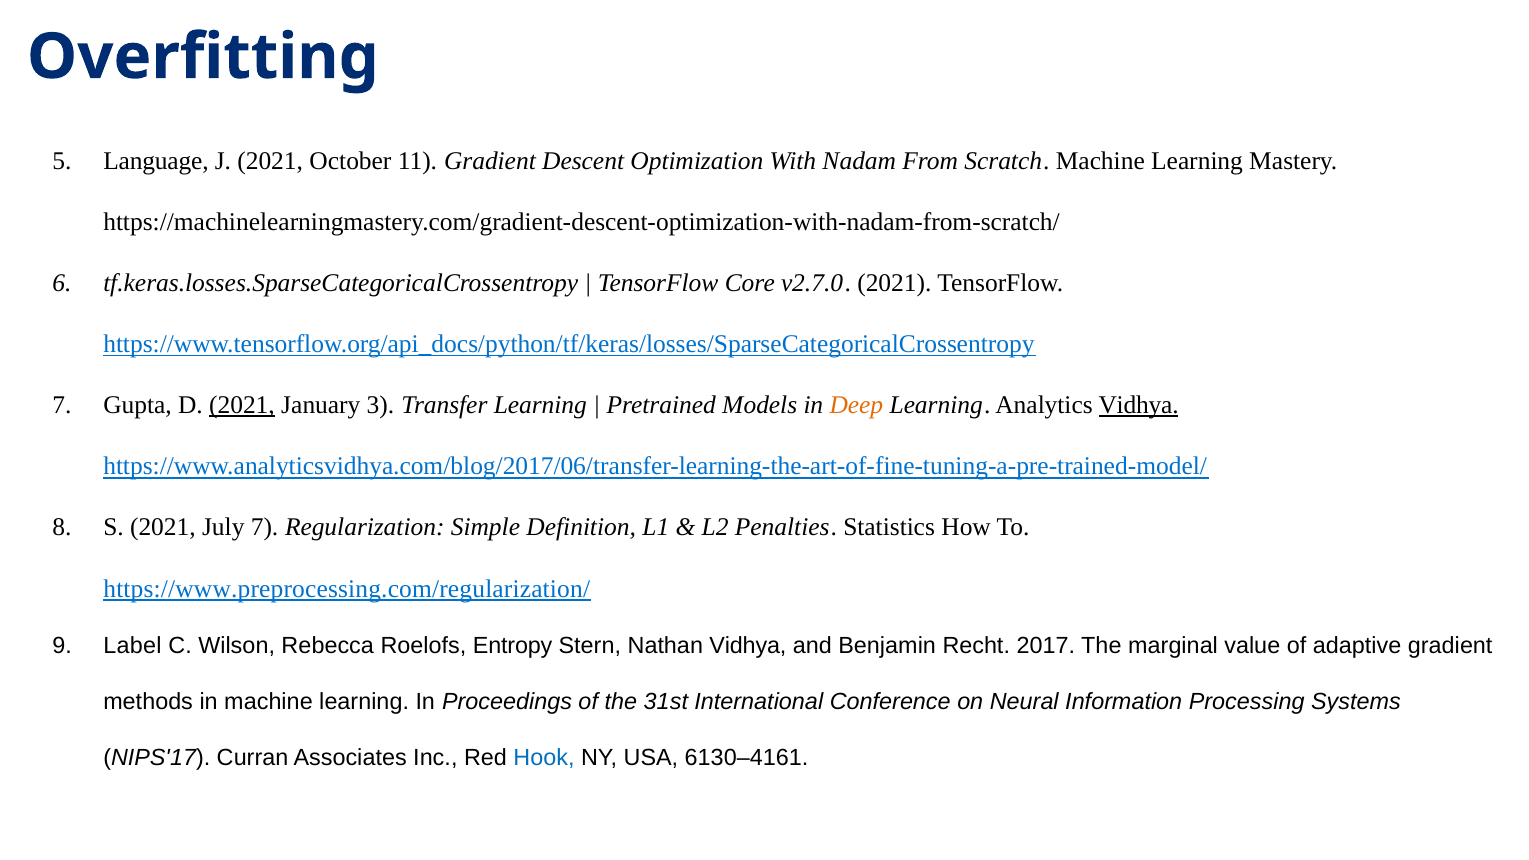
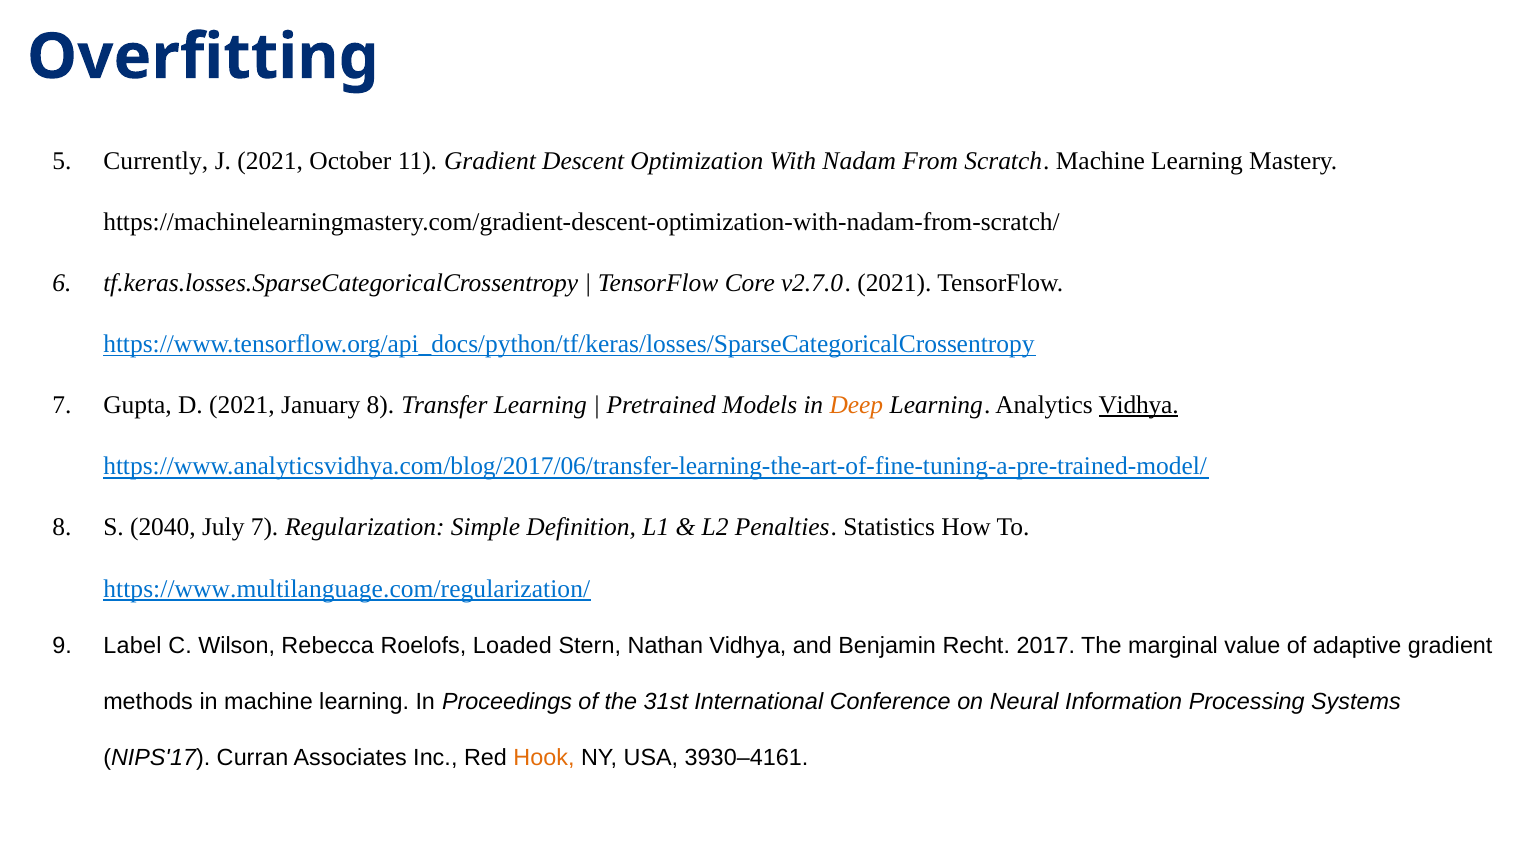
Language: Language -> Currently
2021 at (242, 405) underline: present -> none
January 3: 3 -> 8
S 2021: 2021 -> 2040
https://www.preprocessing.com/regularization/: https://www.preprocessing.com/regularization/ -> https://www.multilanguage.com/regularization/
Entropy: Entropy -> Loaded
Hook colour: blue -> orange
6130–4161: 6130–4161 -> 3930–4161
